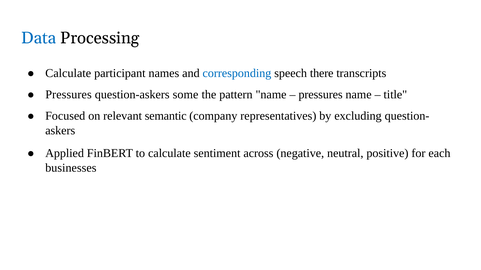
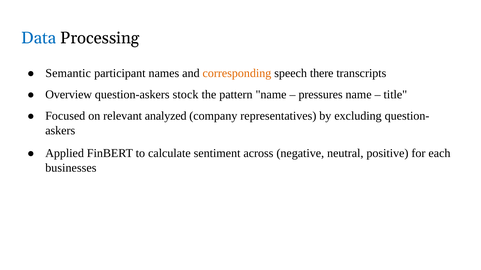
Calculate at (68, 74): Calculate -> Semantic
corresponding colour: blue -> orange
Pressures at (69, 95): Pressures -> Overview
some: some -> stock
semantic: semantic -> analyzed
